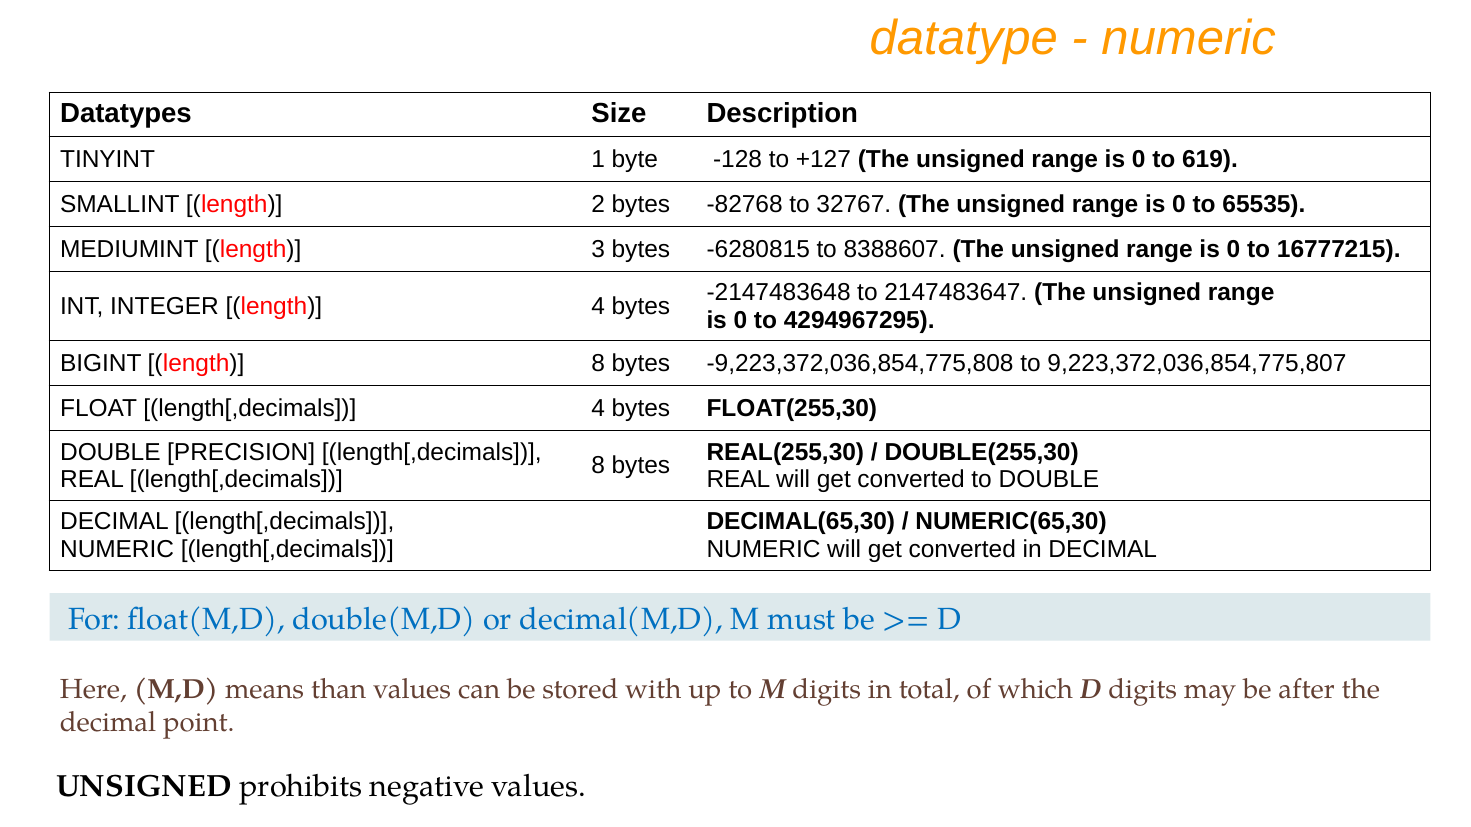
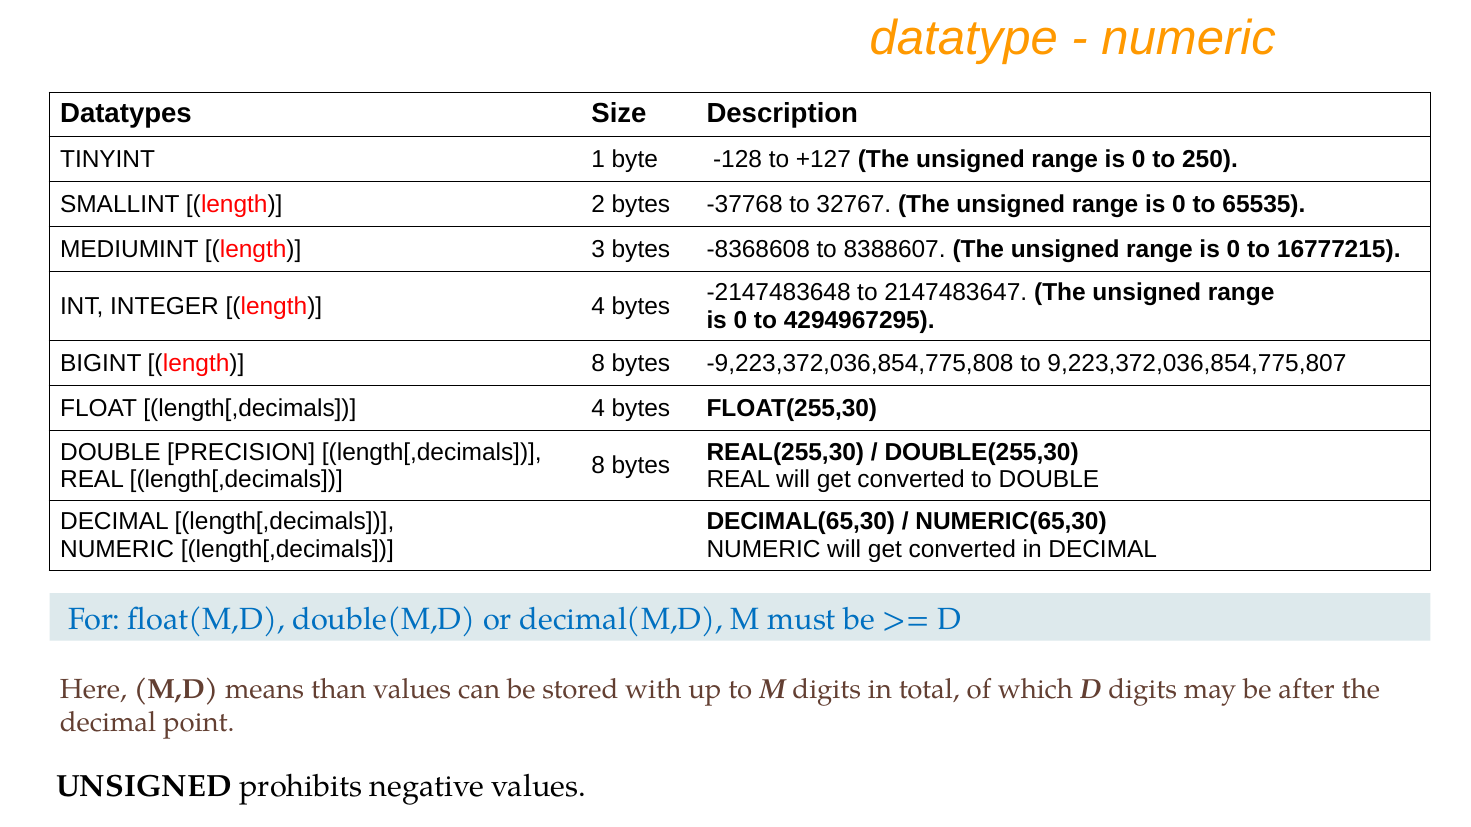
619: 619 -> 250
-82768: -82768 -> -37768
-6280815: -6280815 -> -8368608
